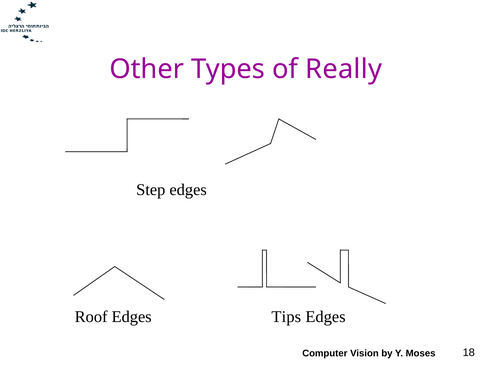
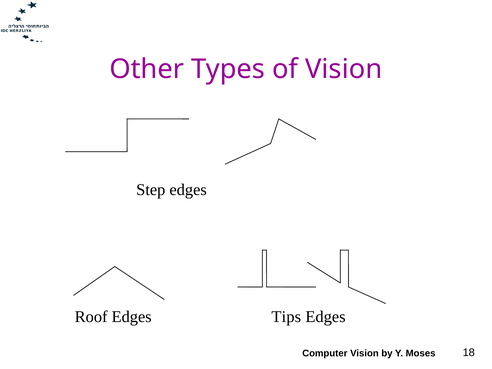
of Really: Really -> Vision
